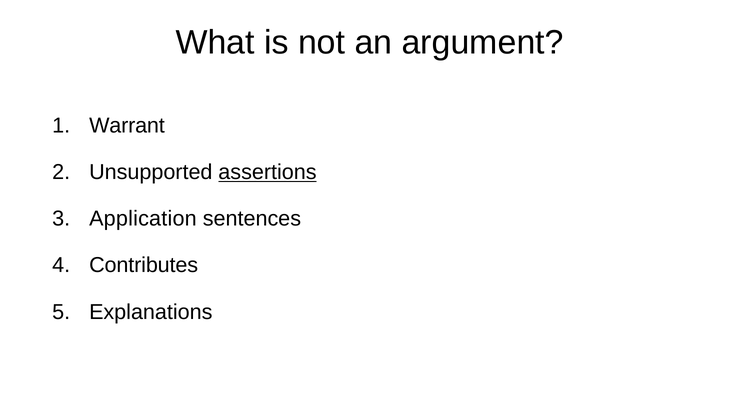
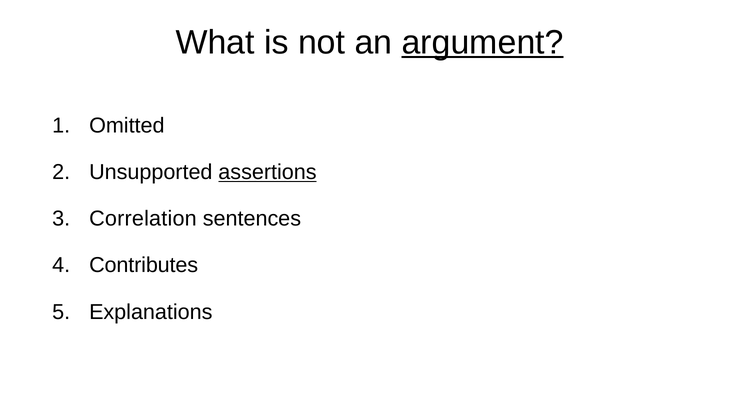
argument underline: none -> present
Warrant: Warrant -> Omitted
Application: Application -> Correlation
